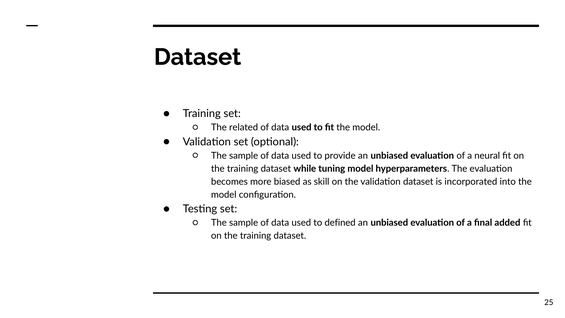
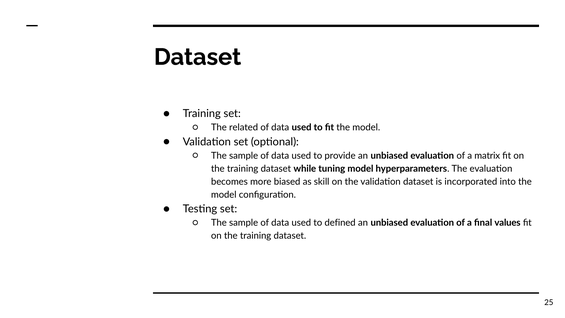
neural: neural -> matrix
added: added -> values
